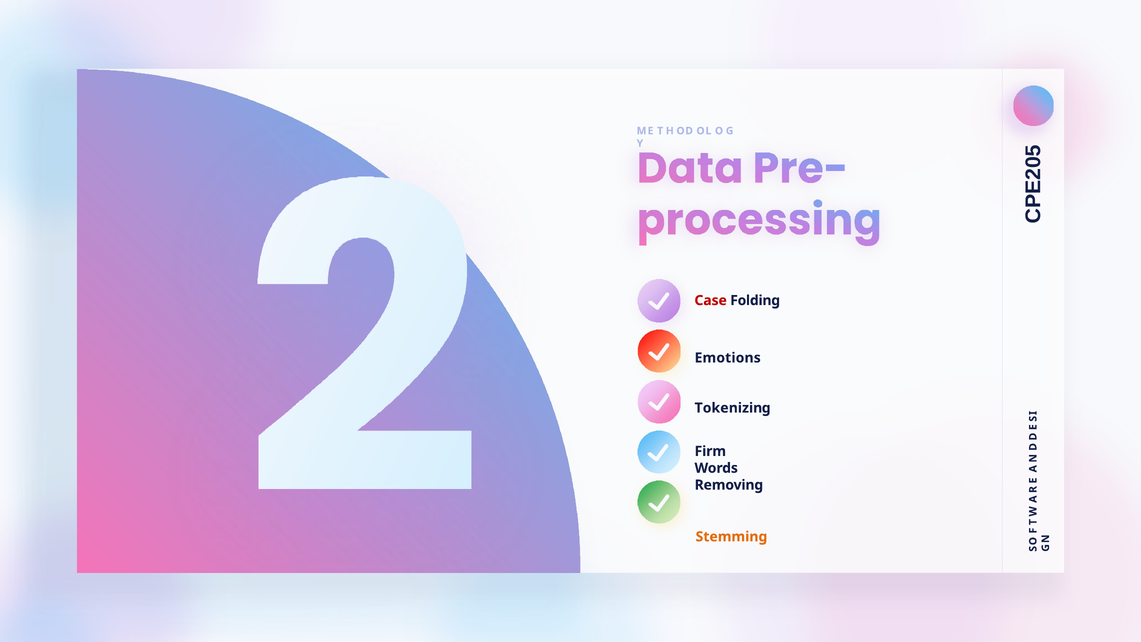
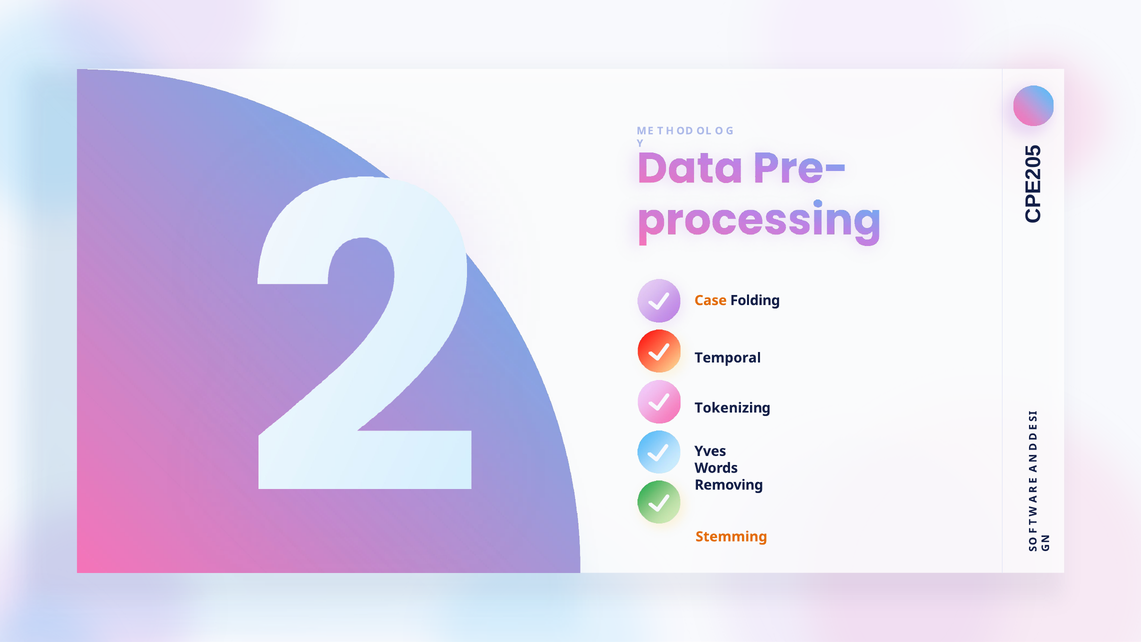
Case colour: red -> orange
Emotions: Emotions -> Temporal
Firm: Firm -> Yves
